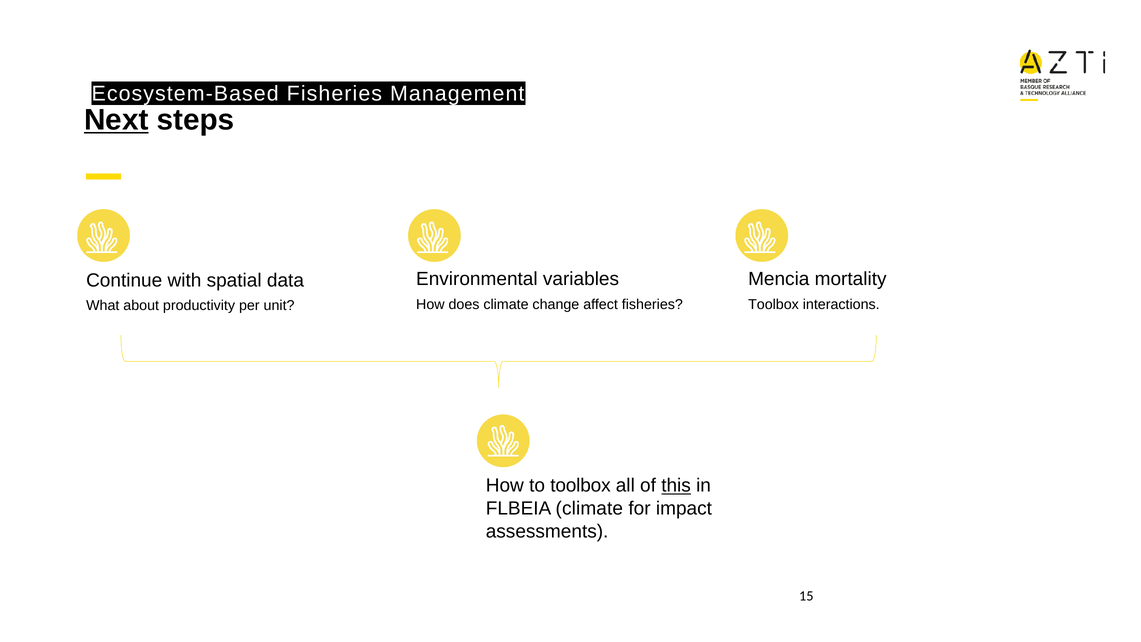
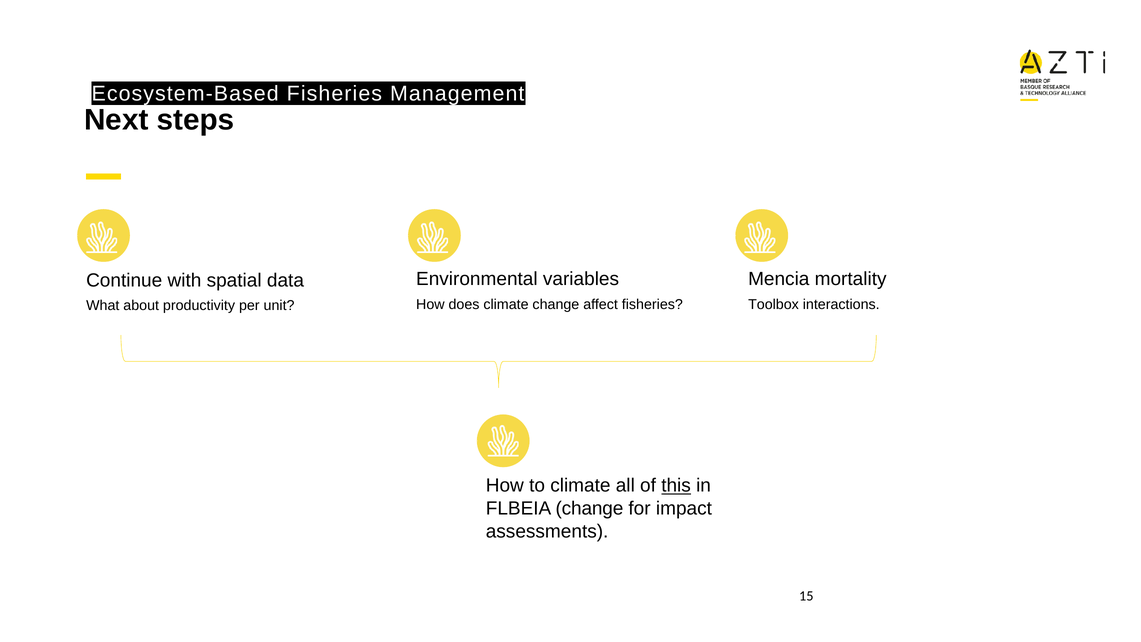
Next underline: present -> none
to toolbox: toolbox -> climate
FLBEIA climate: climate -> change
